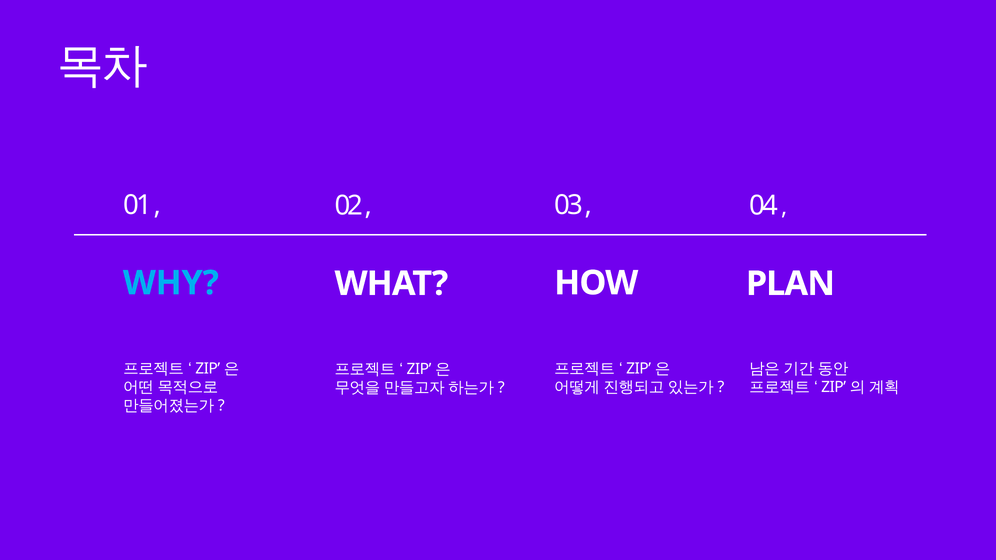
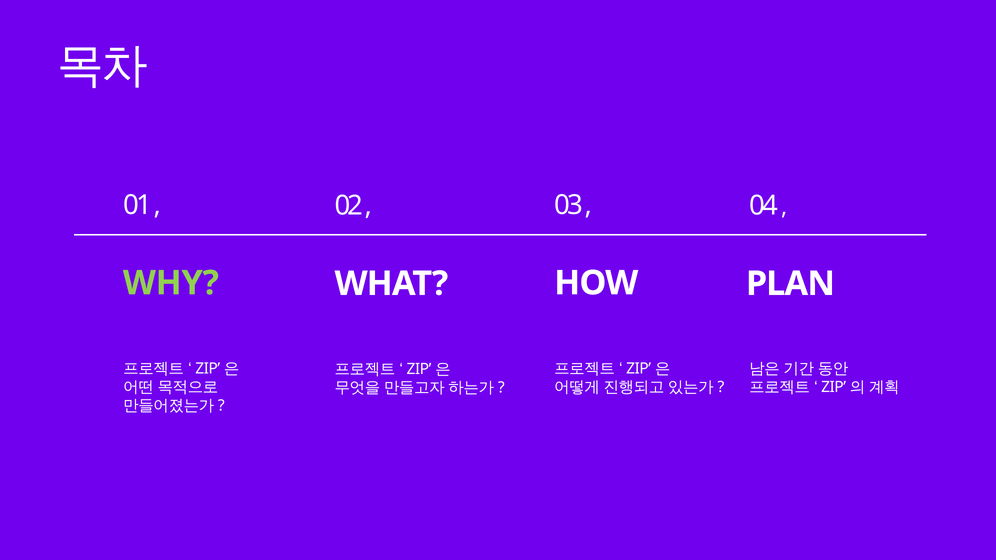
WHY colour: light blue -> light green
